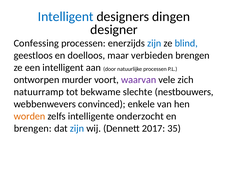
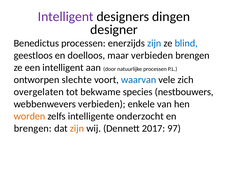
Intelligent at (66, 17) colour: blue -> purple
Confessing: Confessing -> Benedictus
murder: murder -> slechte
waarvan colour: purple -> blue
natuurramp: natuurramp -> overgelaten
slechte: slechte -> species
webbenwevers convinced: convinced -> verbieden
zijn at (77, 128) colour: blue -> orange
35: 35 -> 97
